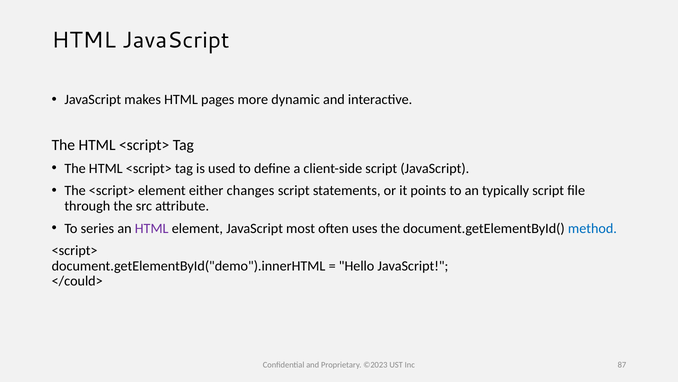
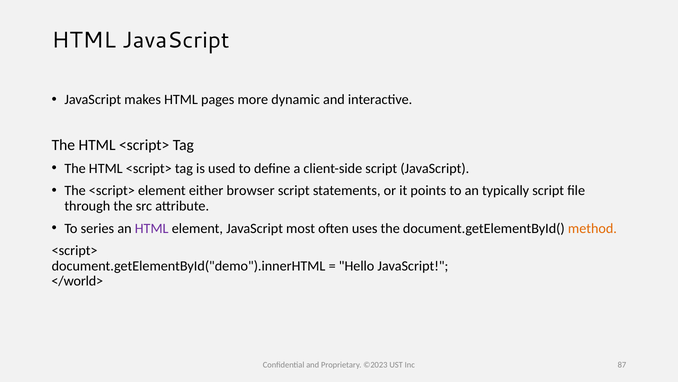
changes: changes -> browser
method colour: blue -> orange
</could>: </could> -> </world>
